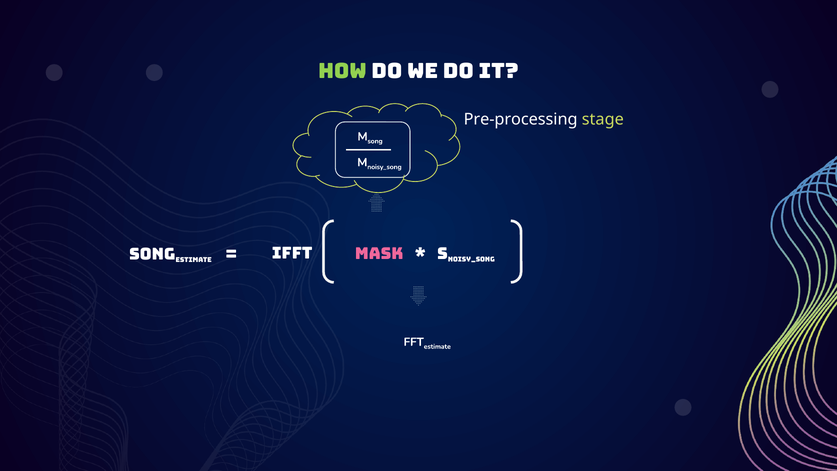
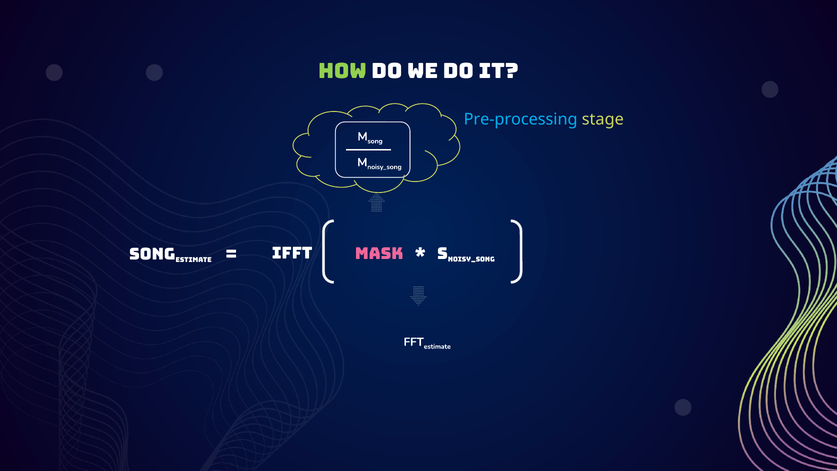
Pre-processing colour: white -> light blue
